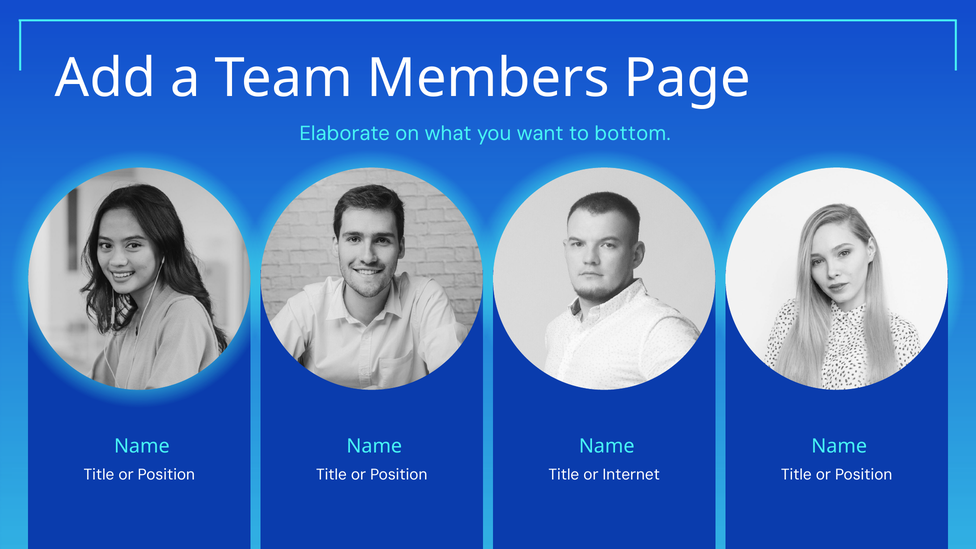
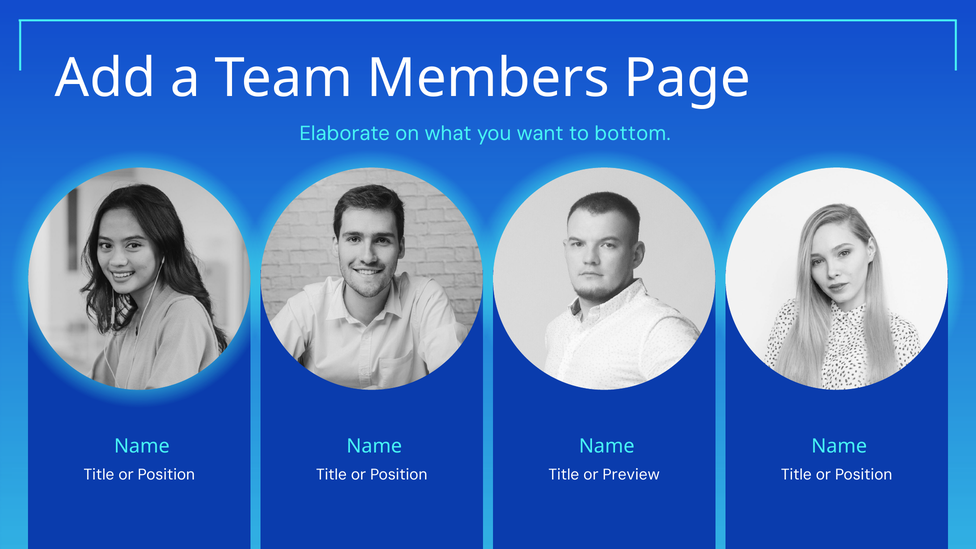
Internet: Internet -> Preview
